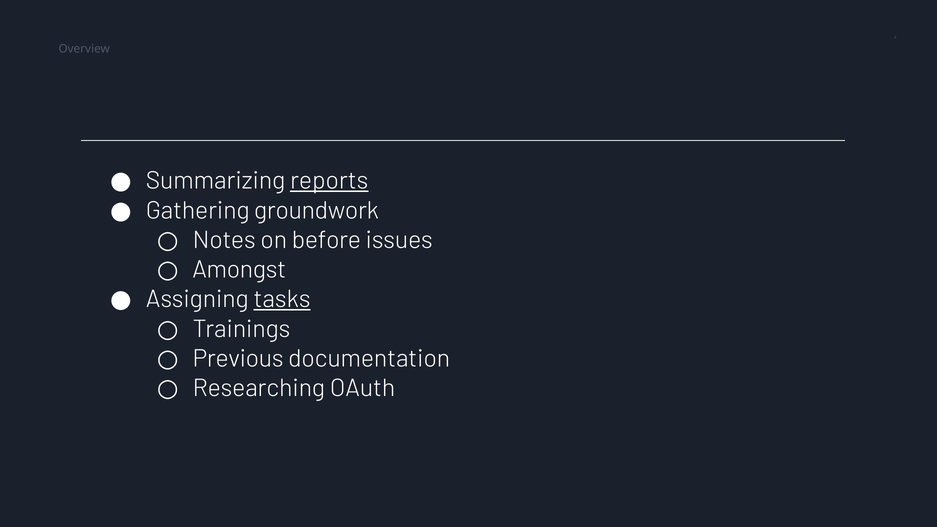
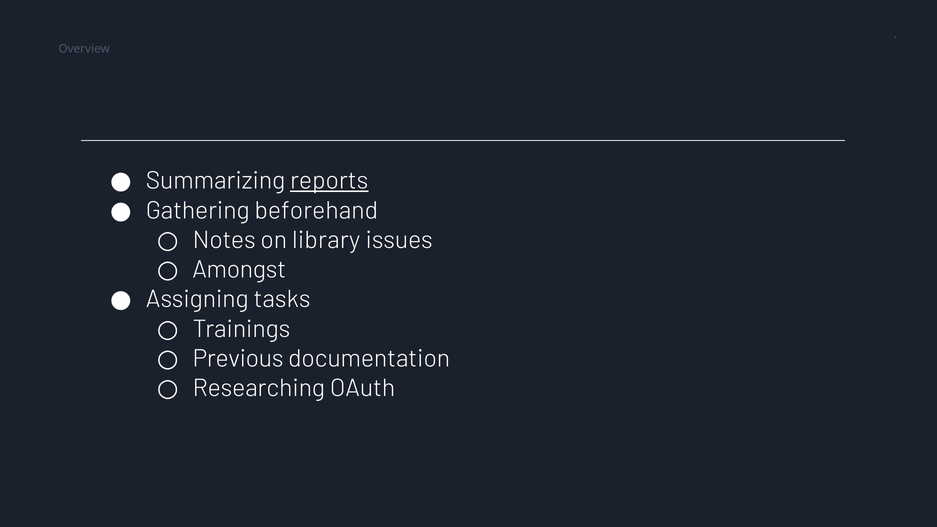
groundwork: groundwork -> beforehand
before: before -> library
tasks underline: present -> none
